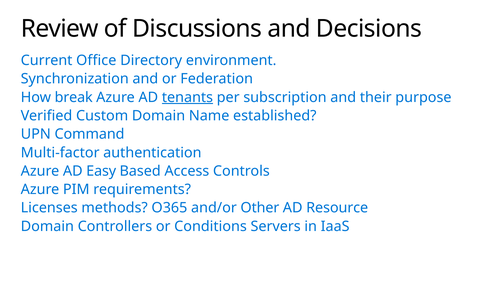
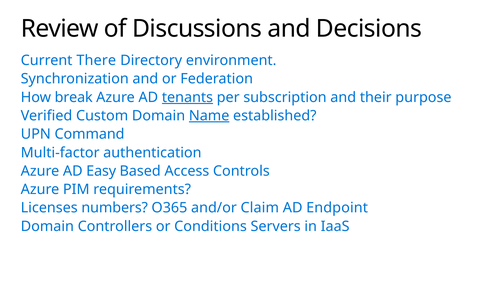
Office: Office -> There
Name underline: none -> present
methods: methods -> numbers
Other: Other -> Claim
Resource: Resource -> Endpoint
